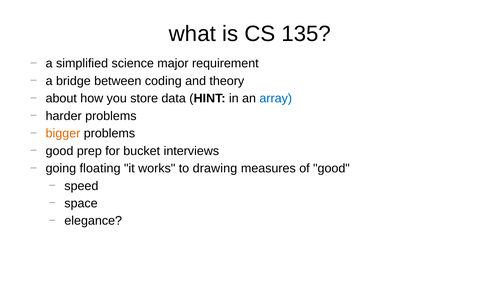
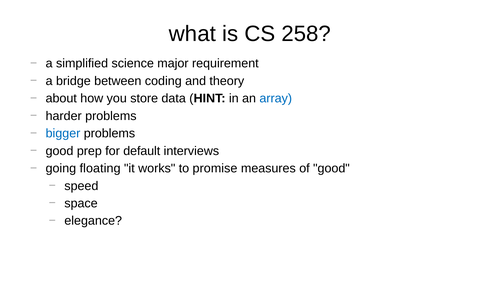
135: 135 -> 258
bigger colour: orange -> blue
bucket: bucket -> default
drawing: drawing -> promise
